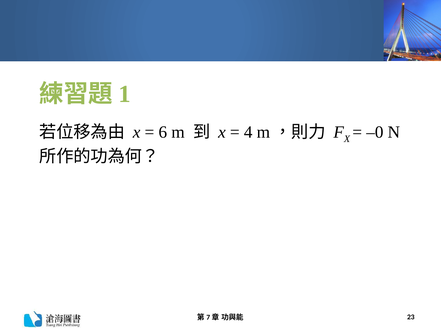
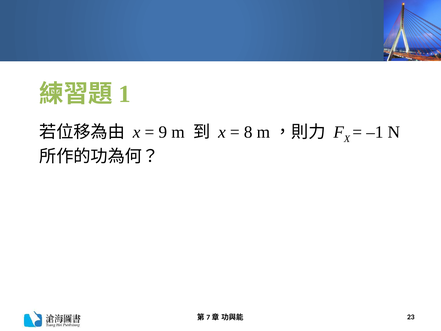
6: 6 -> 9
4: 4 -> 8
–0: –0 -> –1
